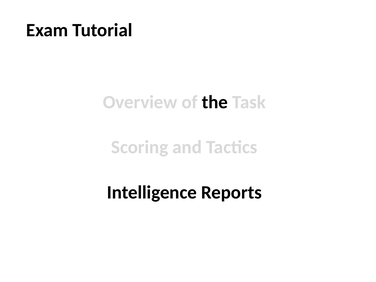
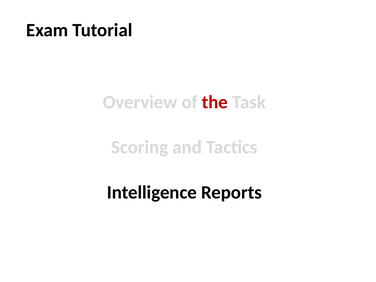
the colour: black -> red
